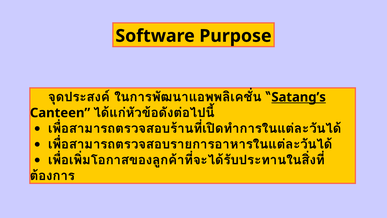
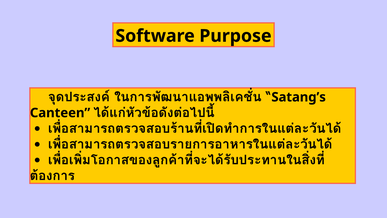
Satang’s underline: present -> none
